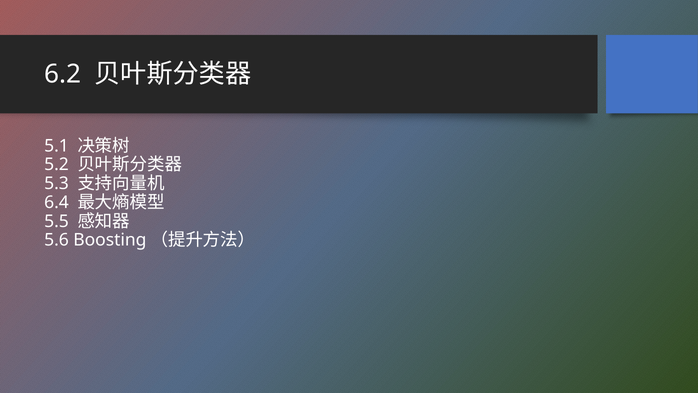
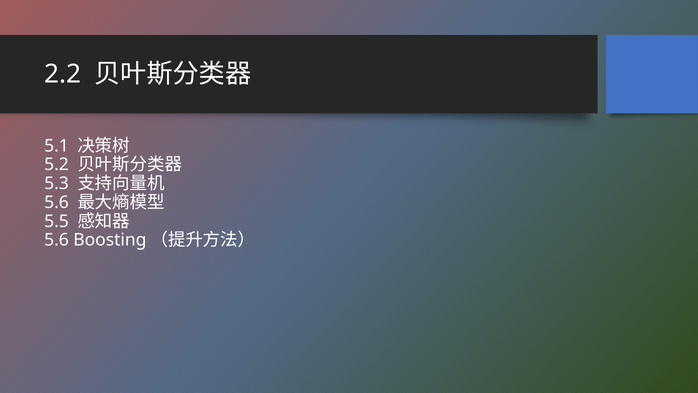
6.2: 6.2 -> 2.2
6.4 at (57, 202): 6.4 -> 5.6
